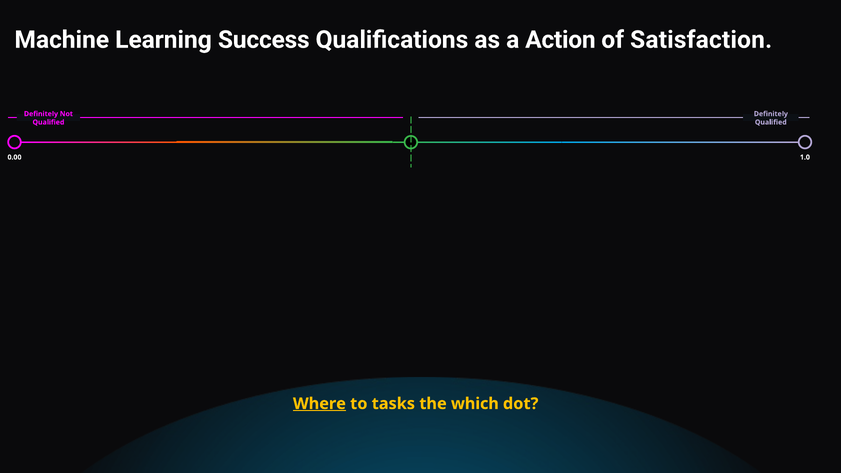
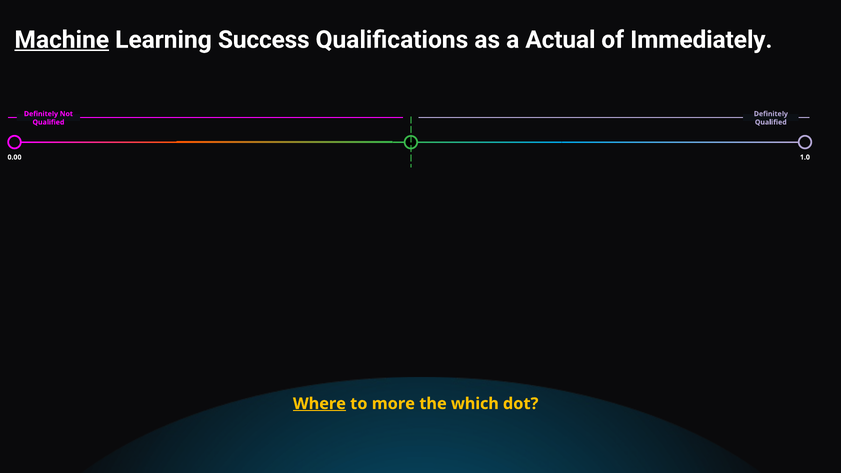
Machine underline: none -> present
Action: Action -> Actual
Satisfaction: Satisfaction -> Immediately
tasks: tasks -> more
